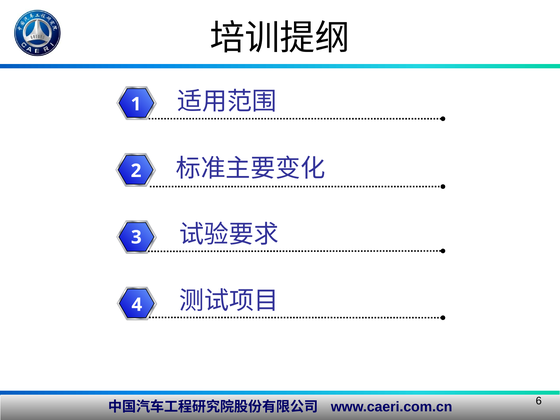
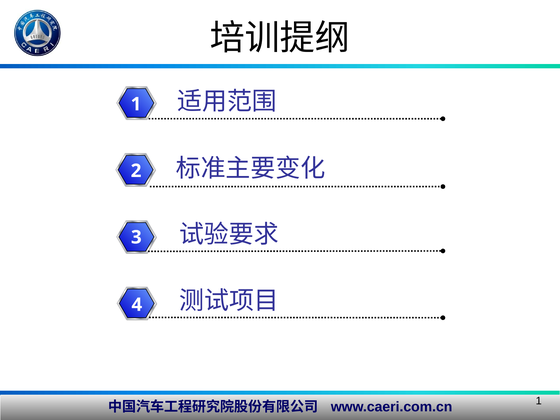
6 at (539, 401): 6 -> 1
